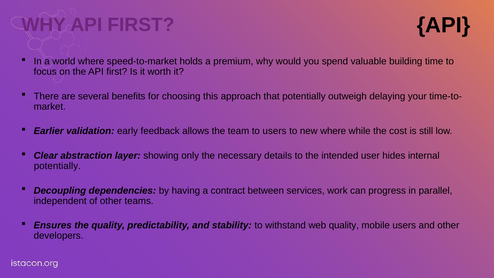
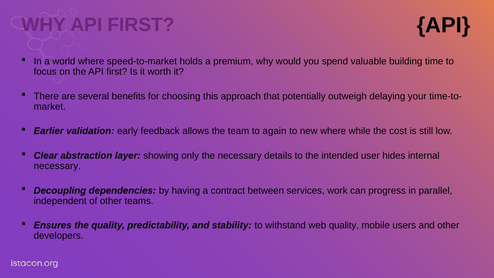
to users: users -> again
potentially at (57, 166): potentially -> necessary
